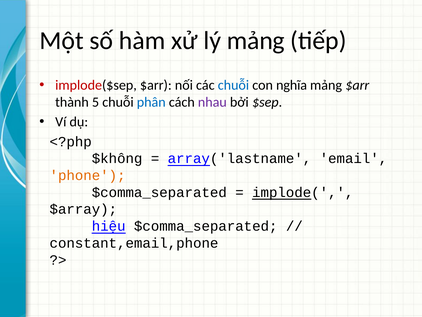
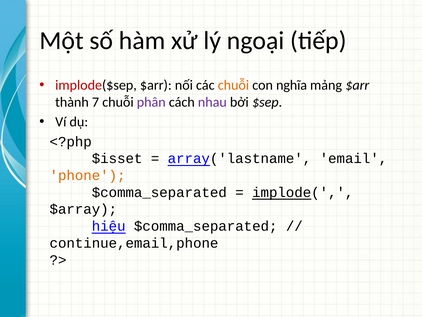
lý mảng: mảng -> ngoại
chuỗi at (233, 85) colour: blue -> orange
5: 5 -> 7
phân colour: blue -> purple
$không: $không -> $isset
constant,email,phone: constant,email,phone -> continue,email,phone
